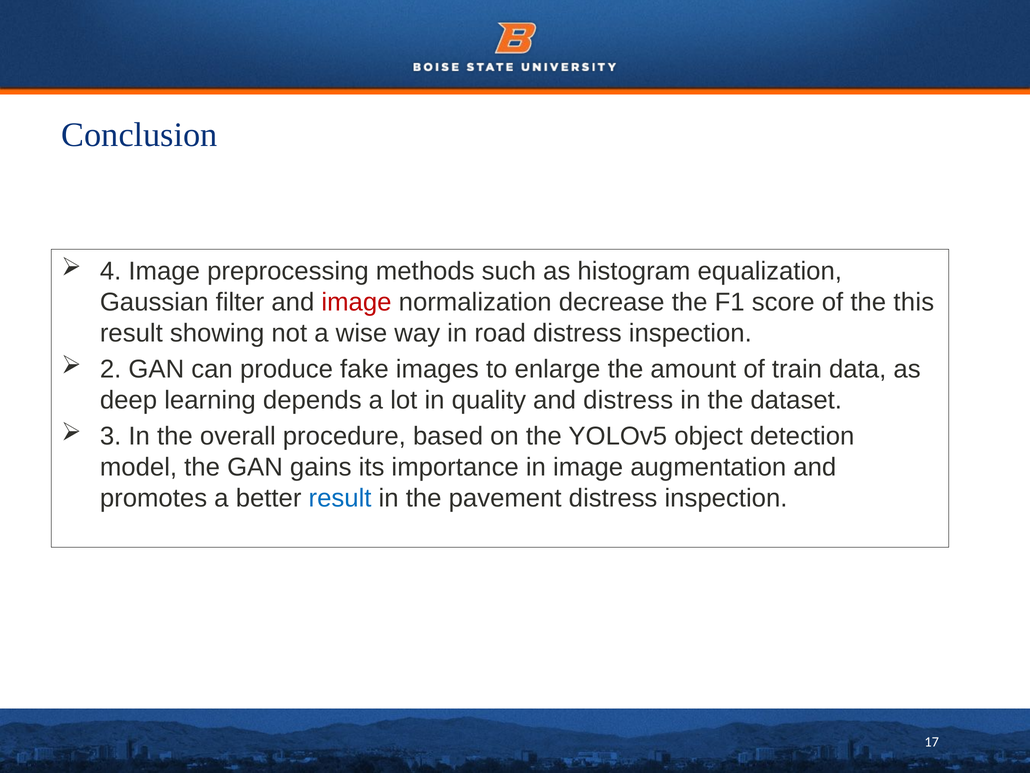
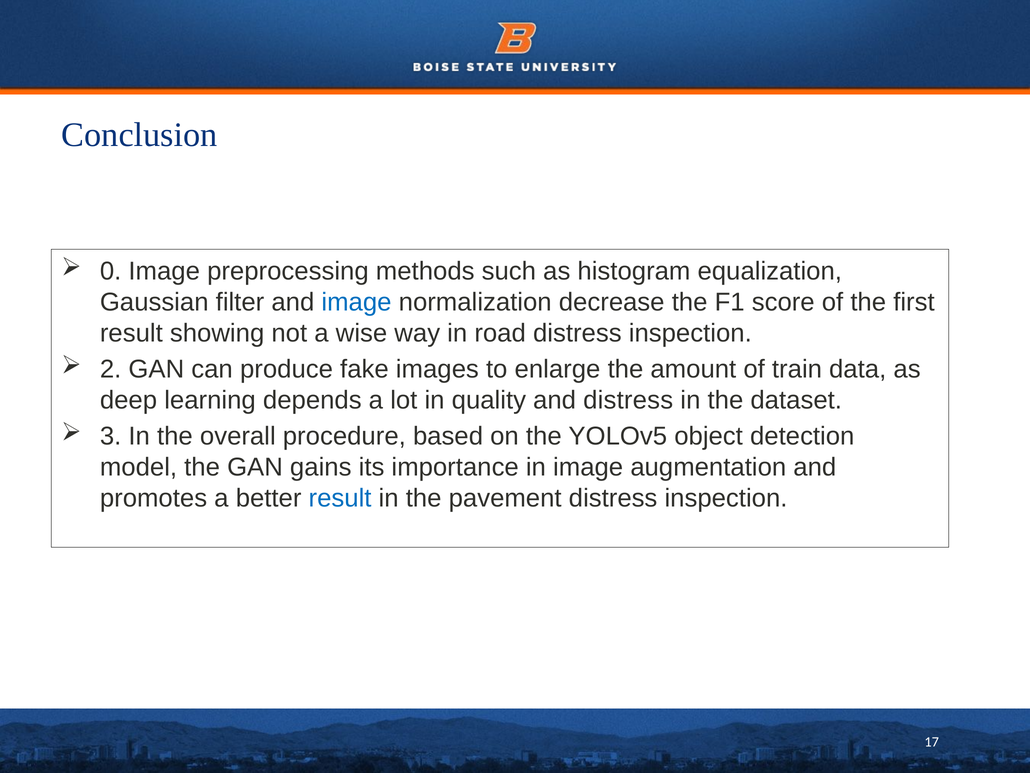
4: 4 -> 0
image at (356, 302) colour: red -> blue
this: this -> first
